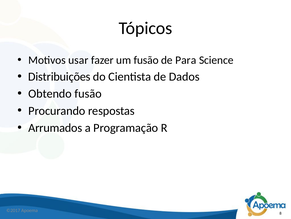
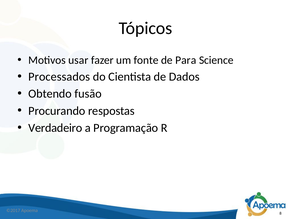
um fusão: fusão -> fonte
Distribuições: Distribuições -> Processados
Arrumados: Arrumados -> Verdadeiro
